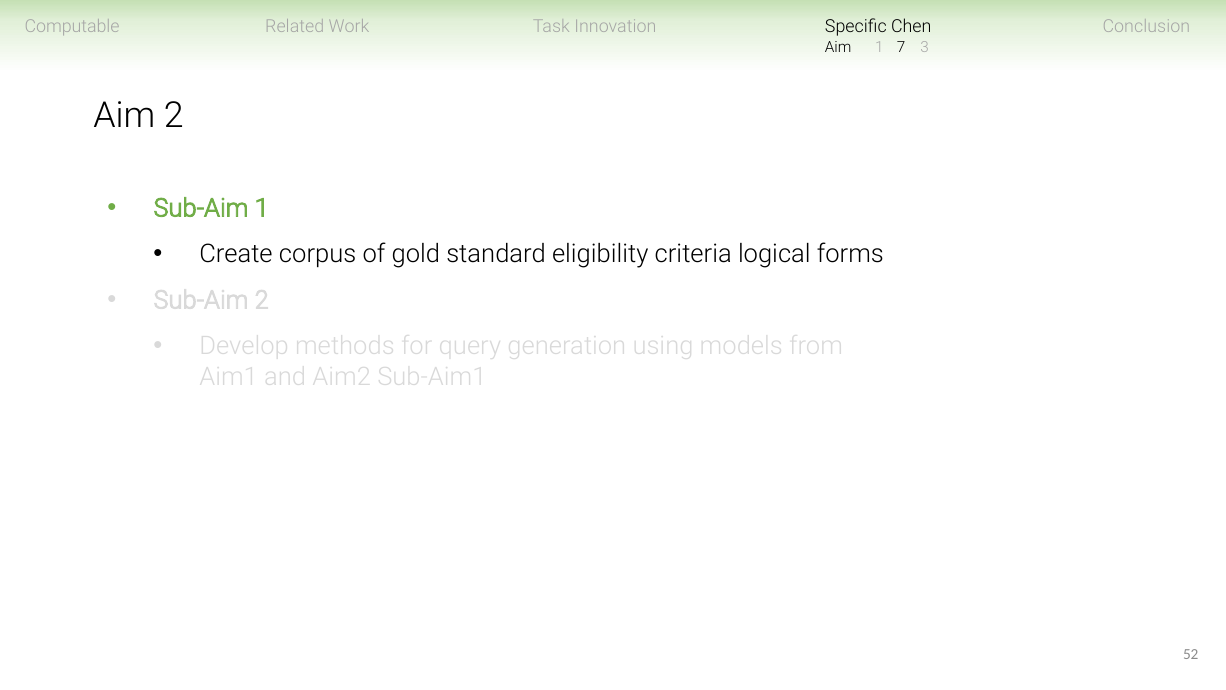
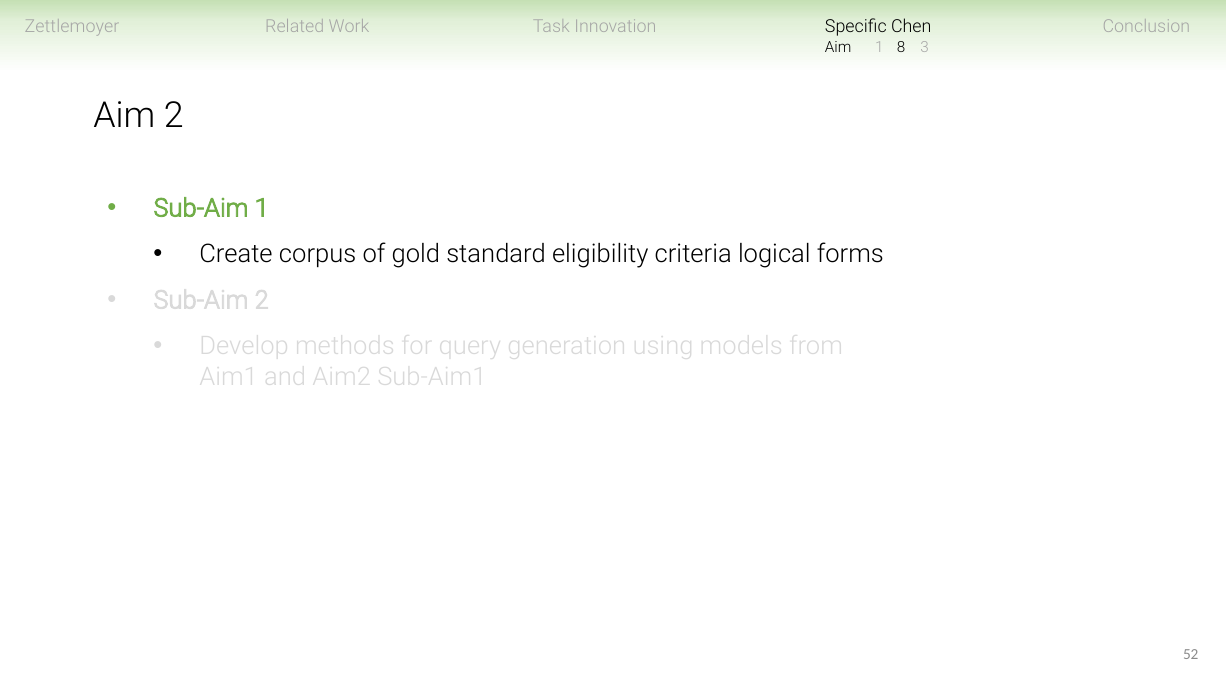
Computable: Computable -> Zettlemoyer
7: 7 -> 8
